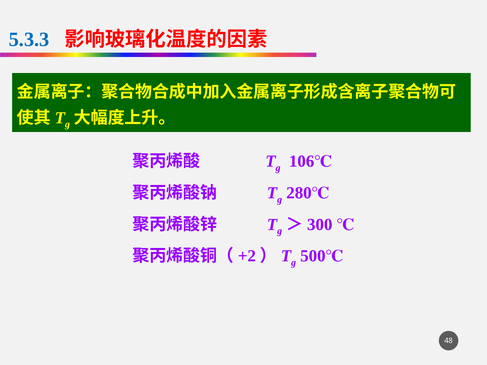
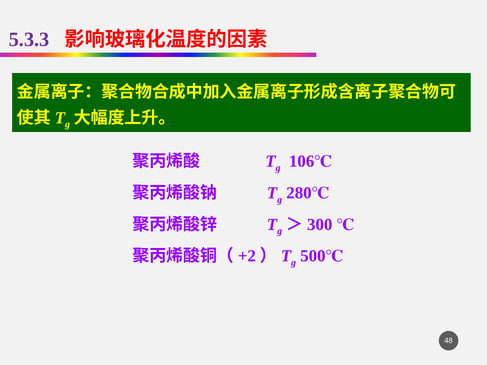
5.3.3 colour: blue -> purple
